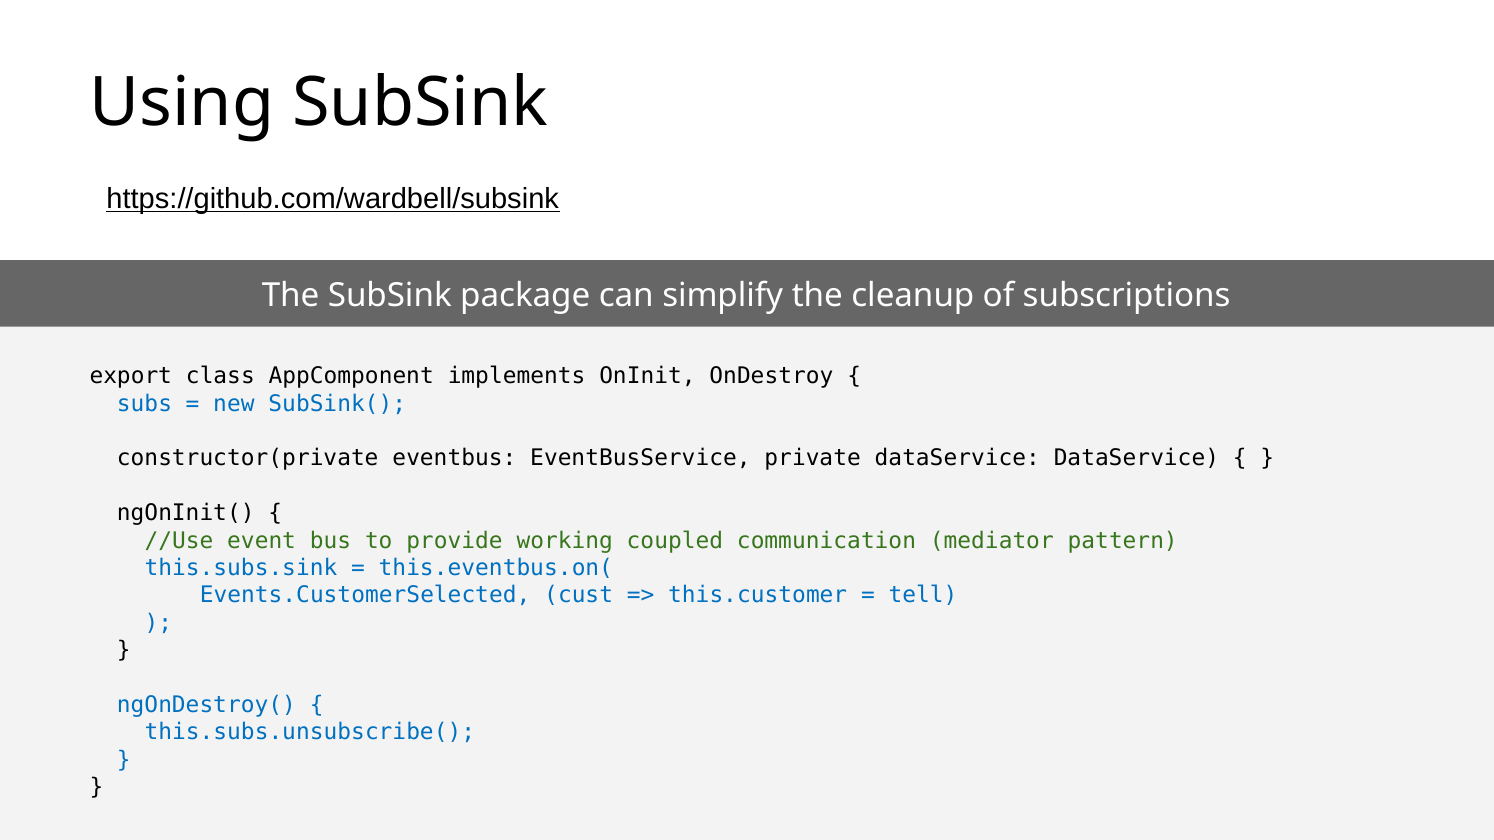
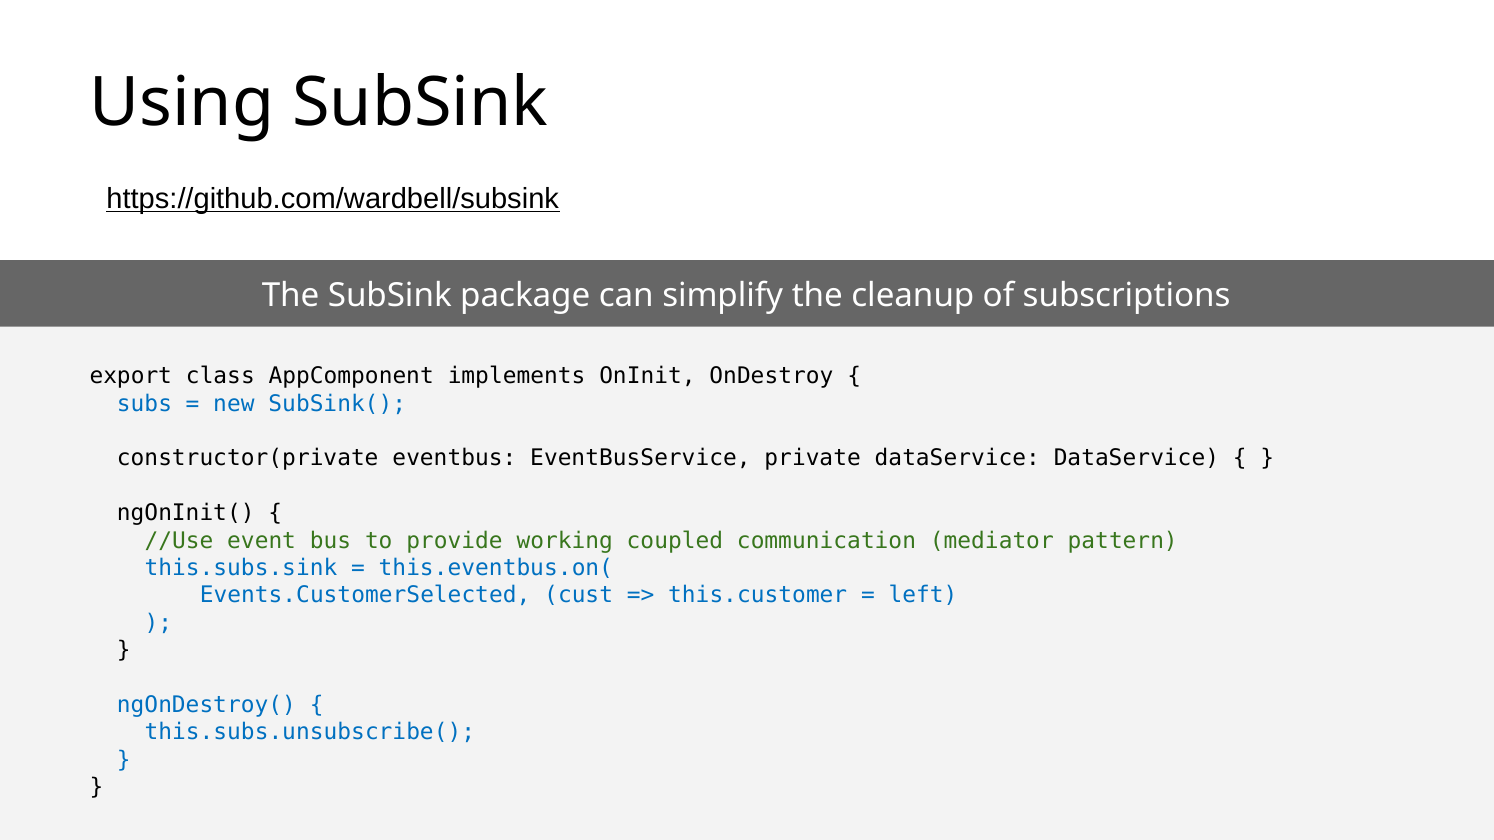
tell: tell -> left
